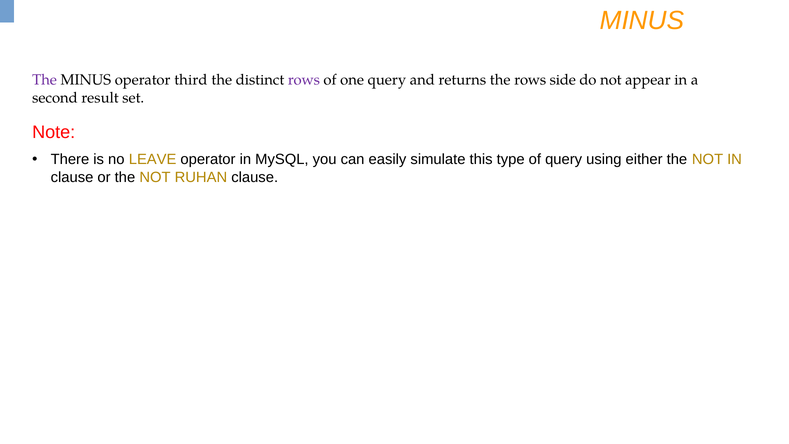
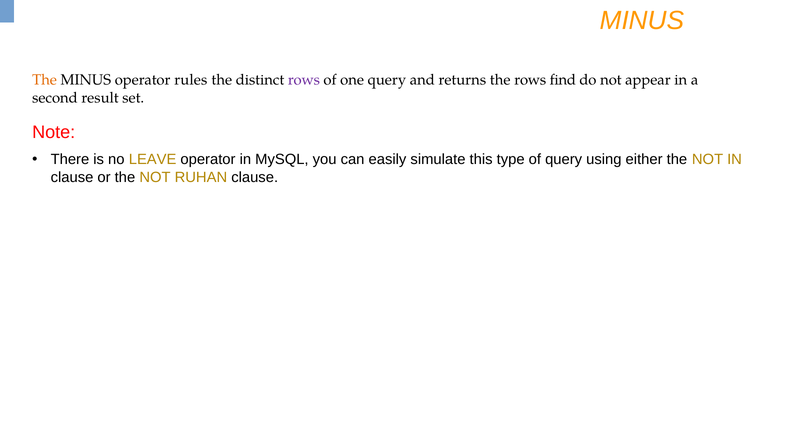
The at (45, 80) colour: purple -> orange
third: third -> rules
side: side -> find
